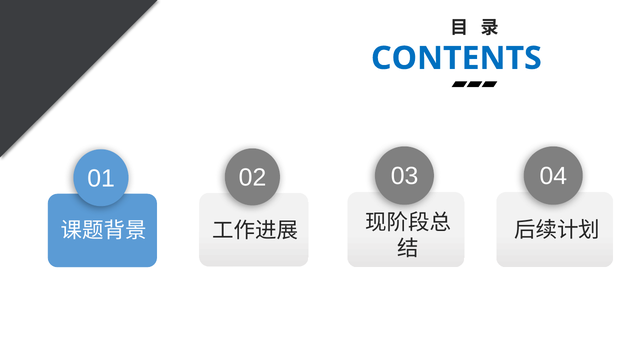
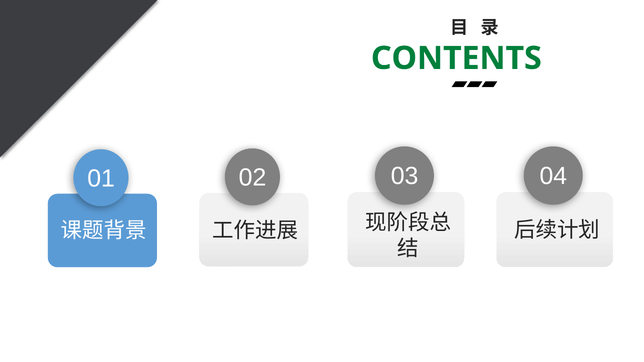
CONTENTS colour: blue -> green
